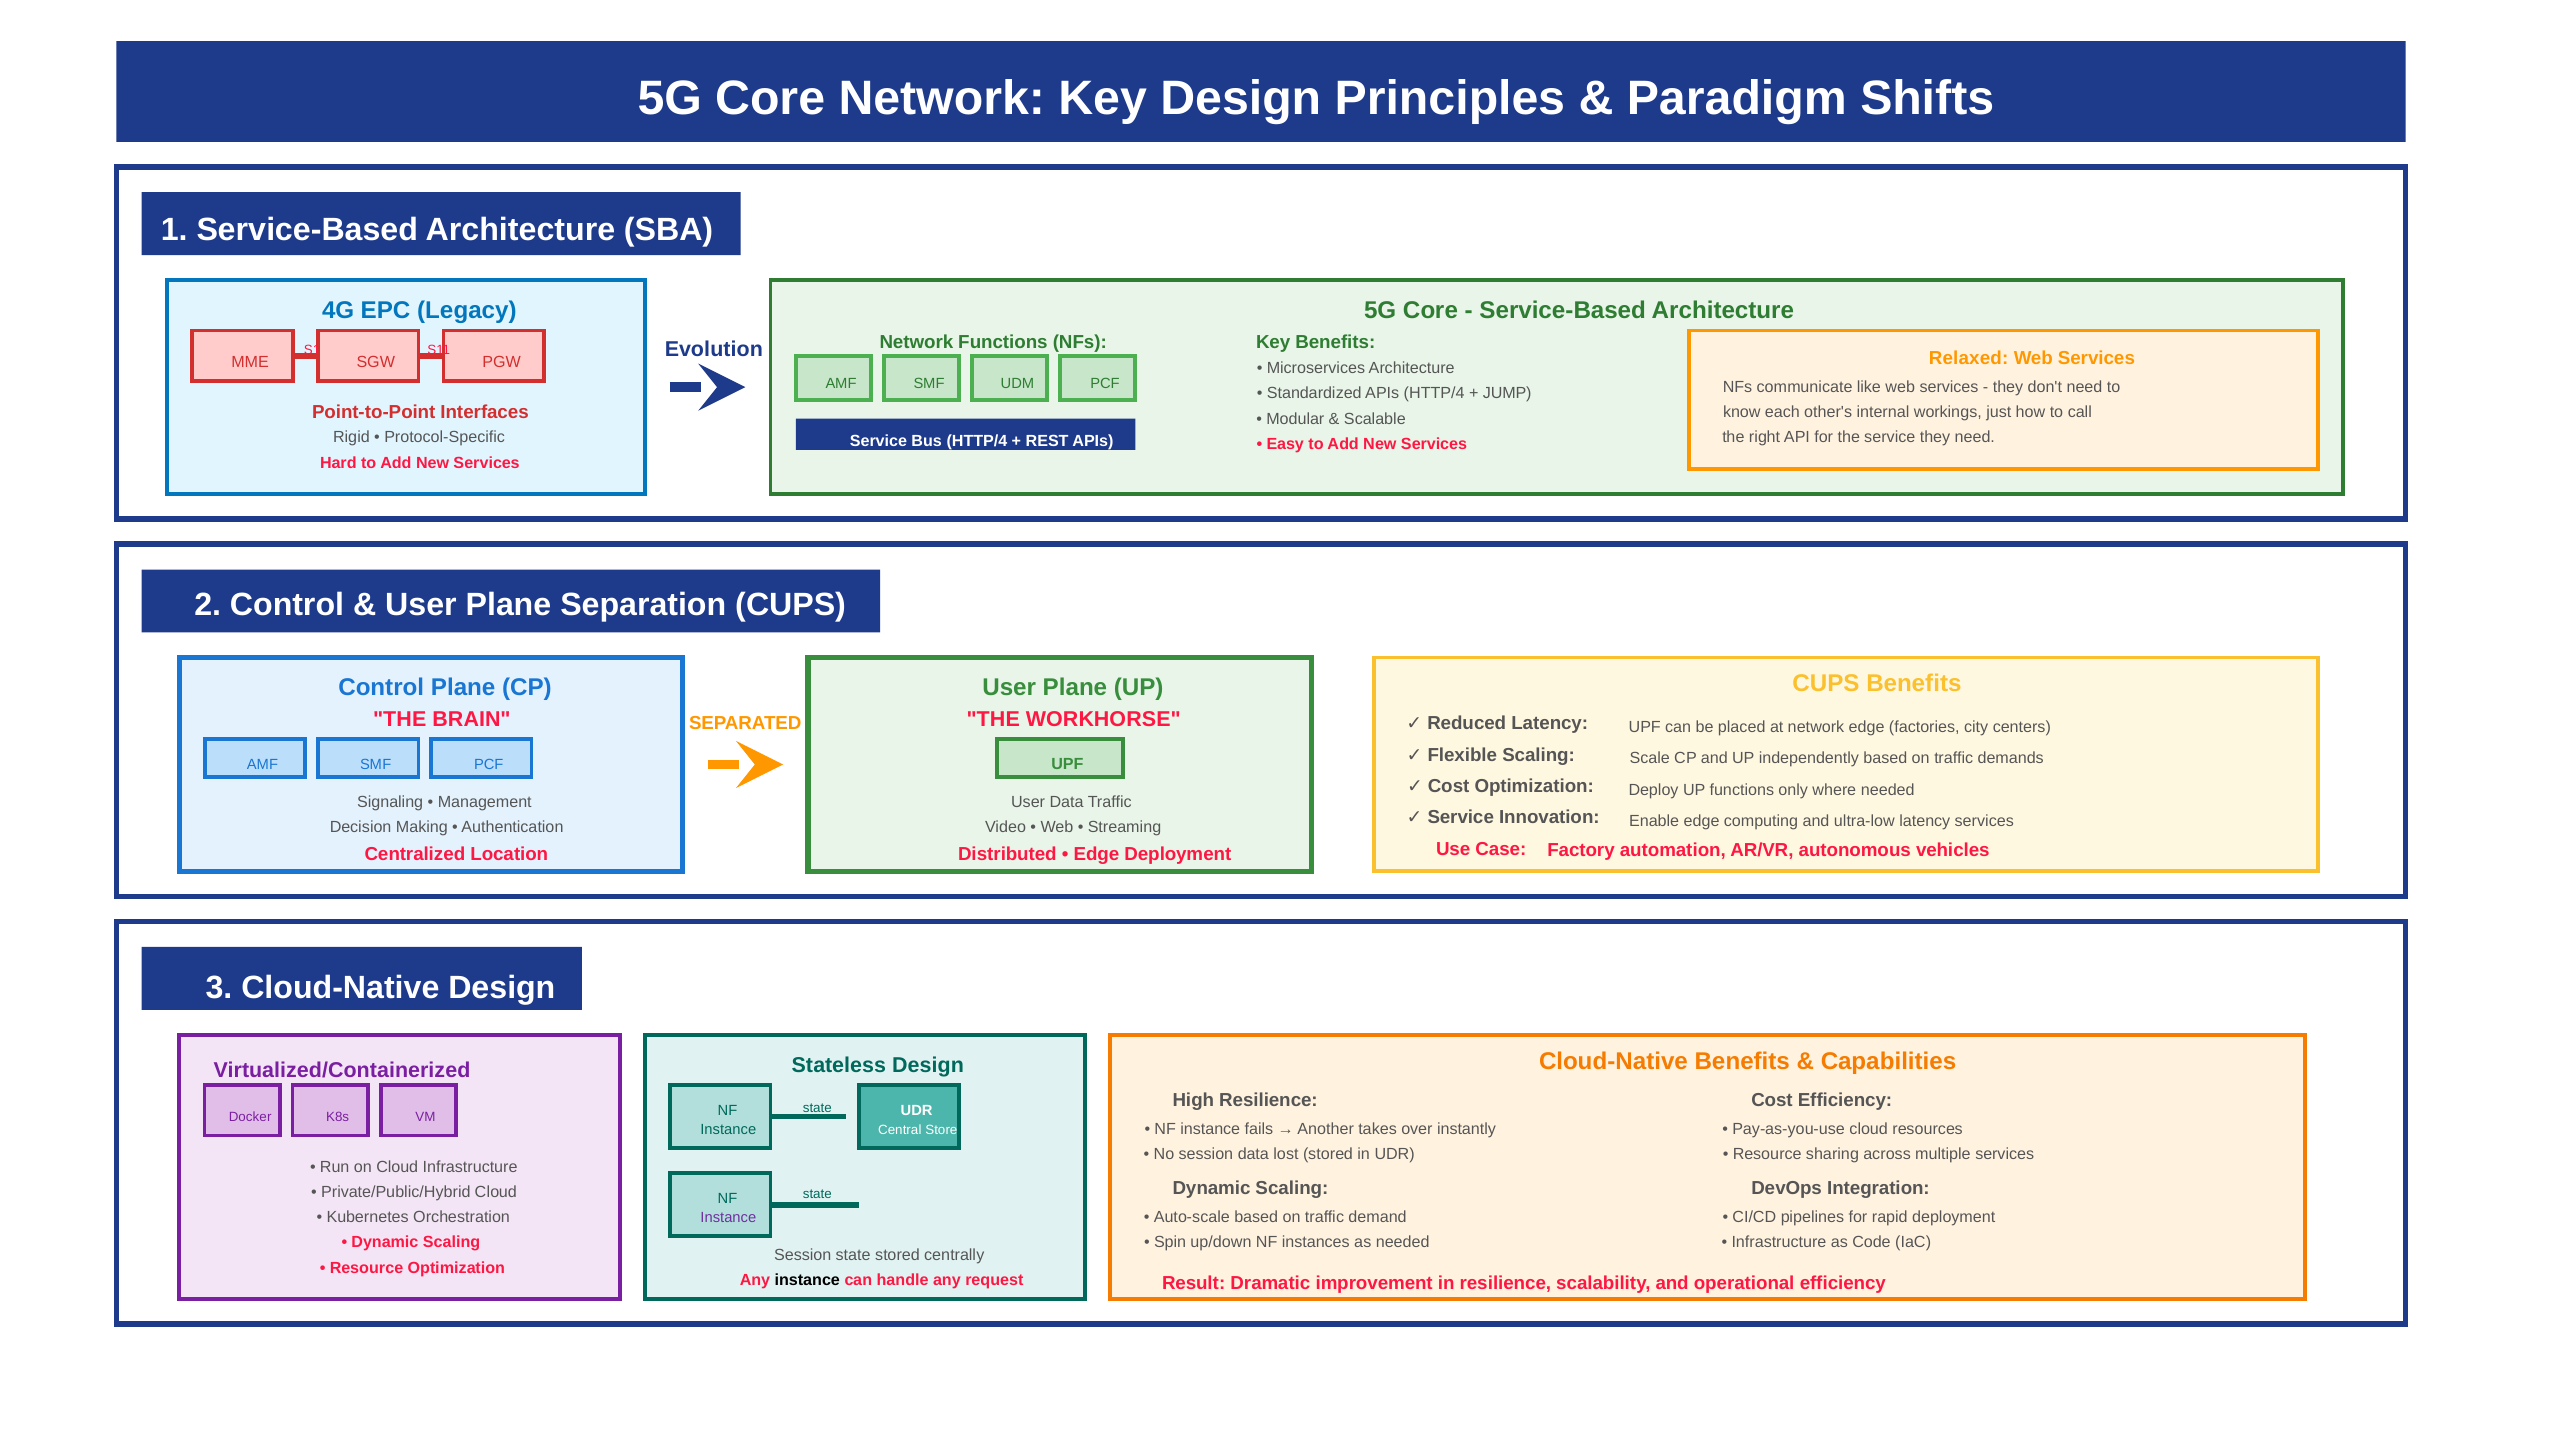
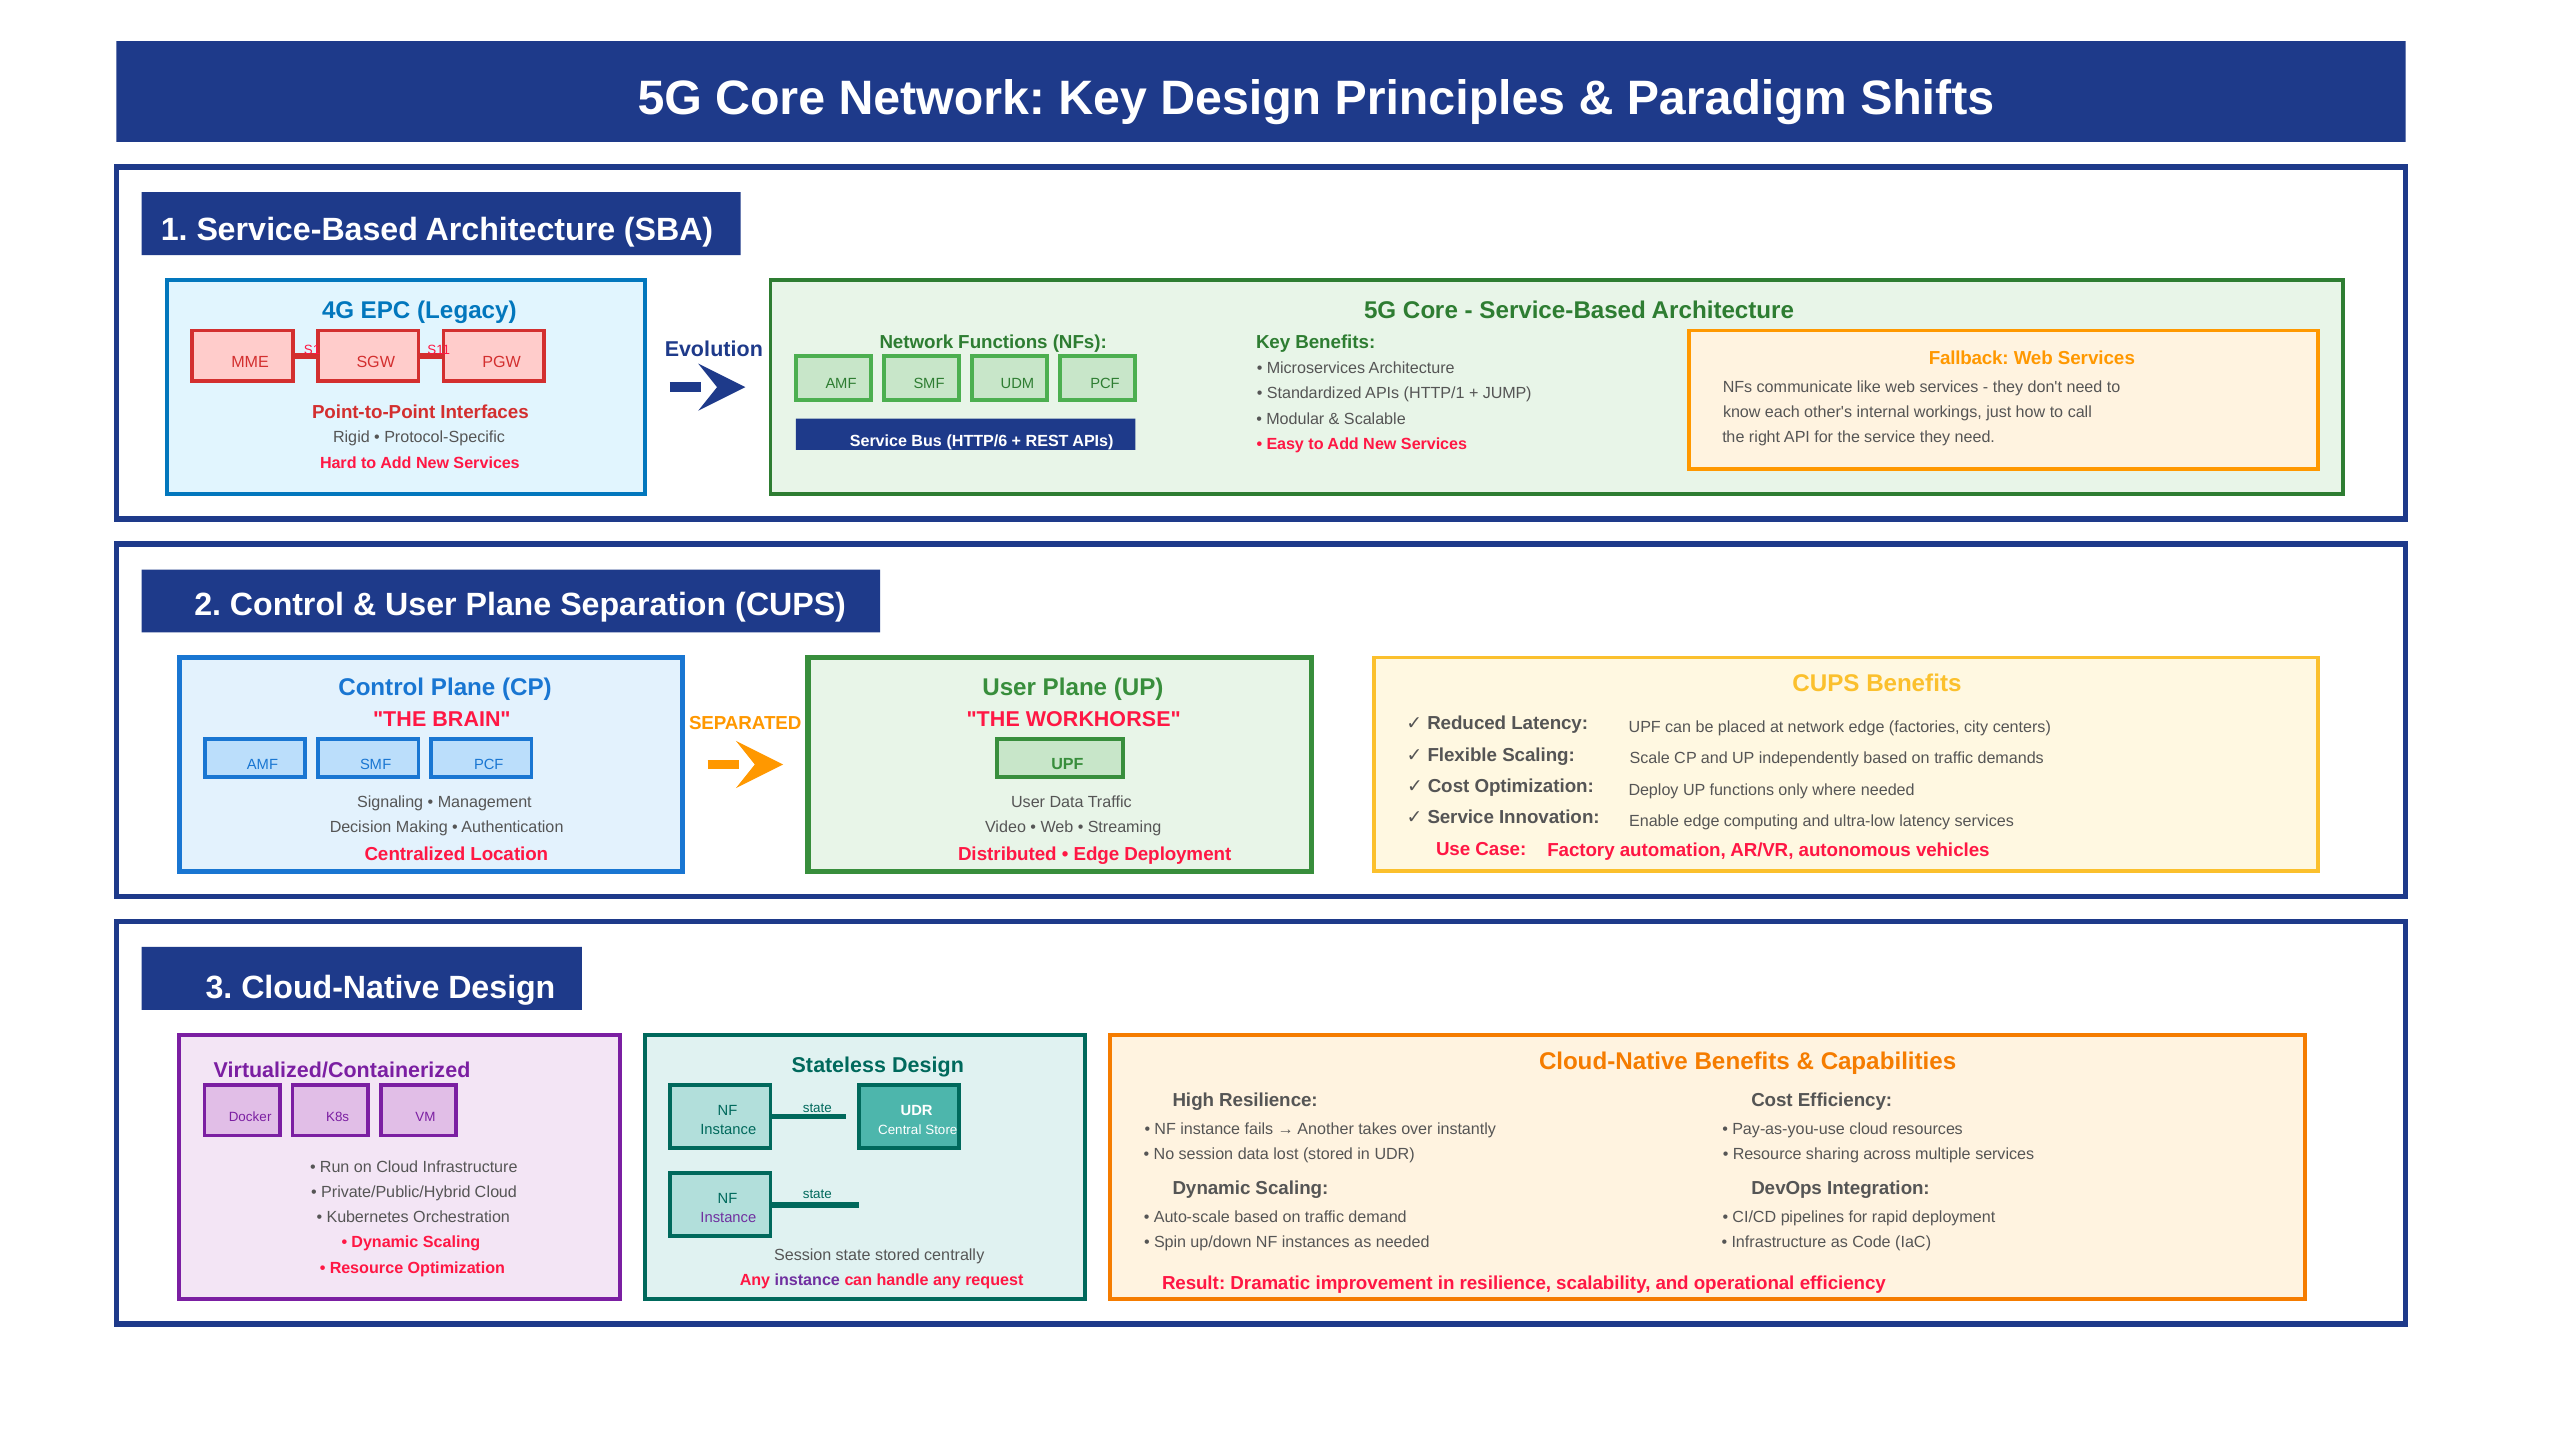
Relaxed: Relaxed -> Fallback
APIs HTTP/4: HTTP/4 -> HTTP/1
Bus HTTP/4: HTTP/4 -> HTTP/6
instance at (807, 1280) colour: black -> purple
